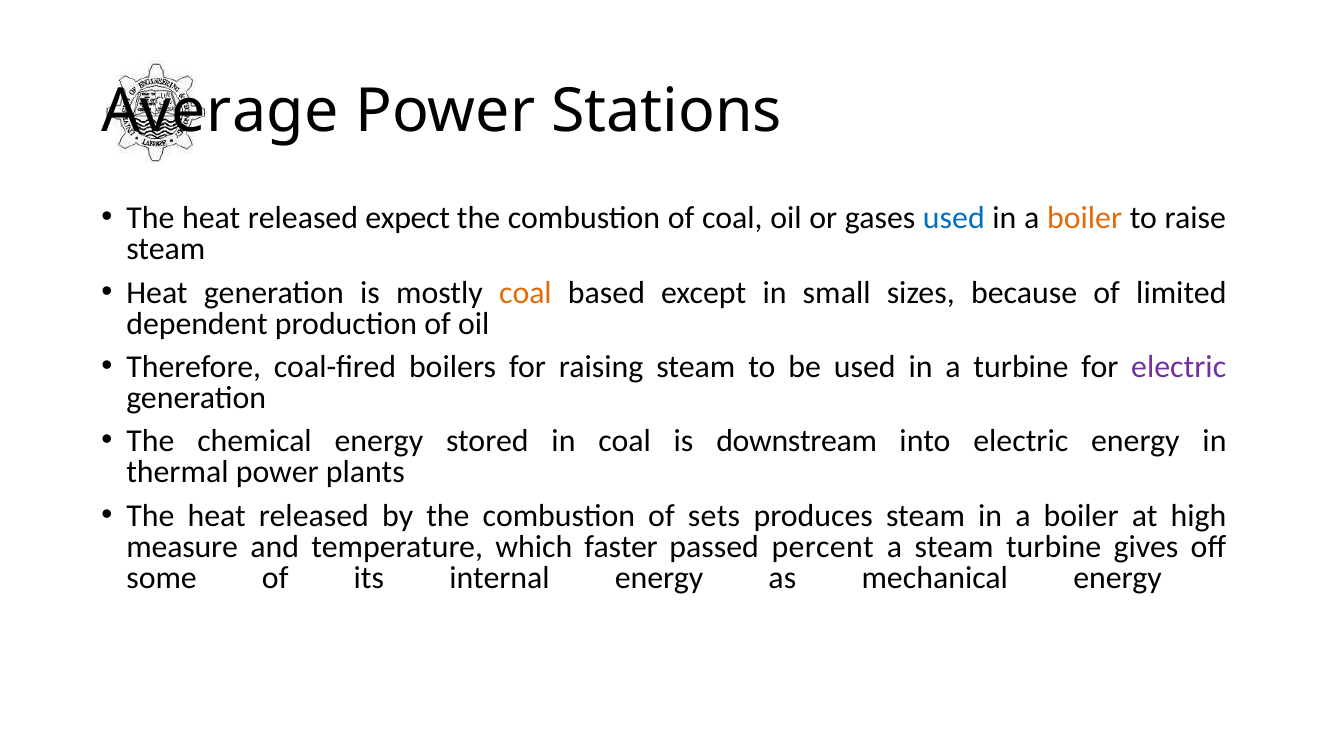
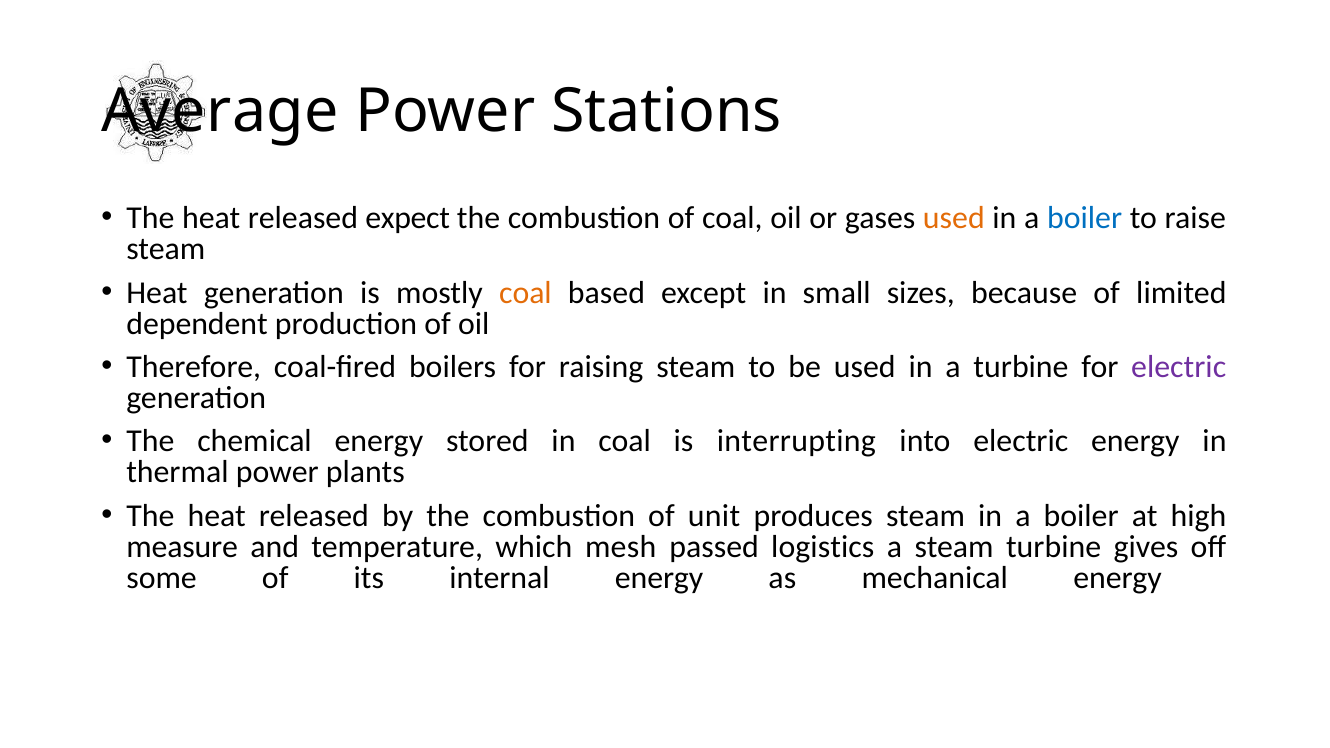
used at (954, 218) colour: blue -> orange
boiler at (1085, 218) colour: orange -> blue
downstream: downstream -> interrupting
sets: sets -> unit
faster: faster -> mesh
percent: percent -> logistics
